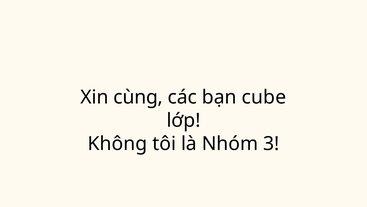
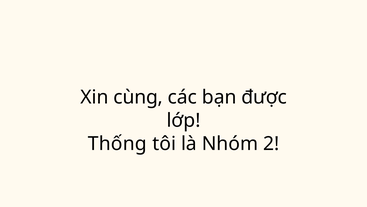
cube: cube -> được
Không: Không -> Thống
3: 3 -> 2
